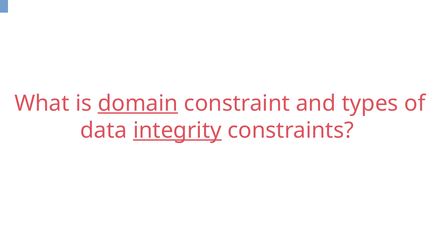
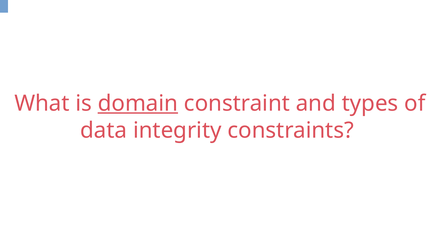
integrity underline: present -> none
